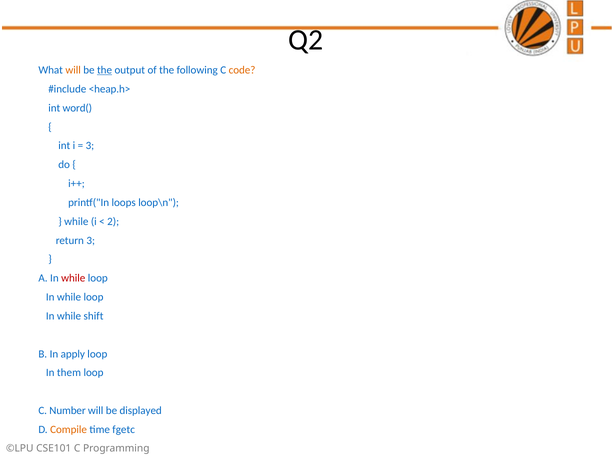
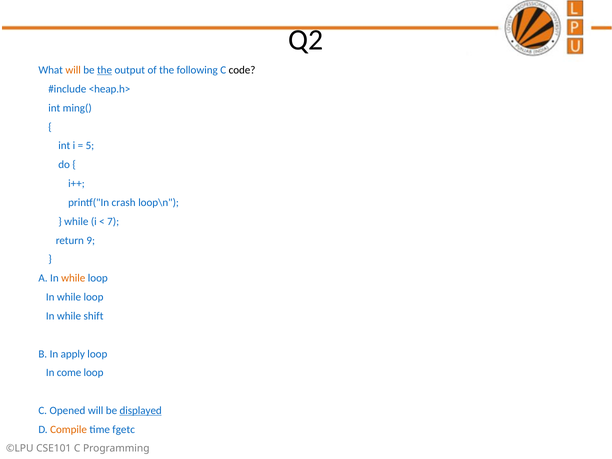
code colour: orange -> black
word(: word( -> ming(
3 at (90, 146): 3 -> 5
loops: loops -> crash
2: 2 -> 7
return 3: 3 -> 9
while at (73, 278) colour: red -> orange
them: them -> come
Number: Number -> Opened
displayed underline: none -> present
